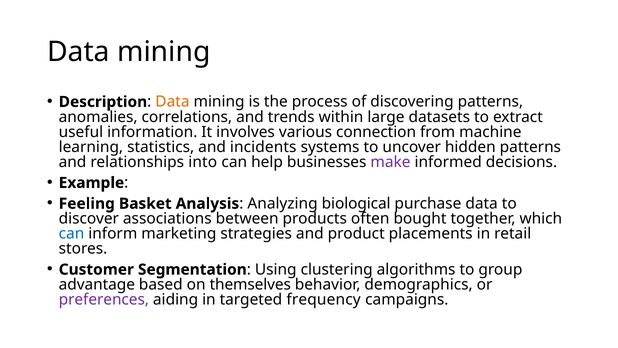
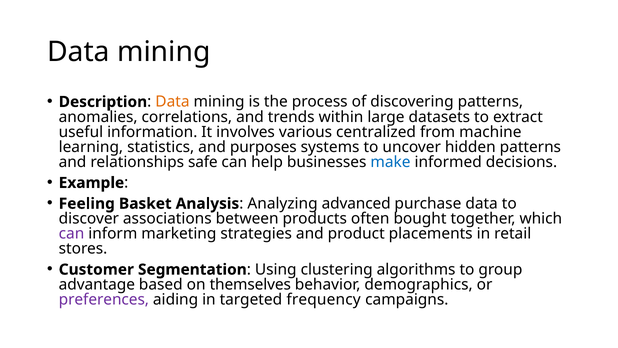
connection: connection -> centralized
incidents: incidents -> purposes
into: into -> safe
make colour: purple -> blue
biological: biological -> advanced
can at (72, 233) colour: blue -> purple
